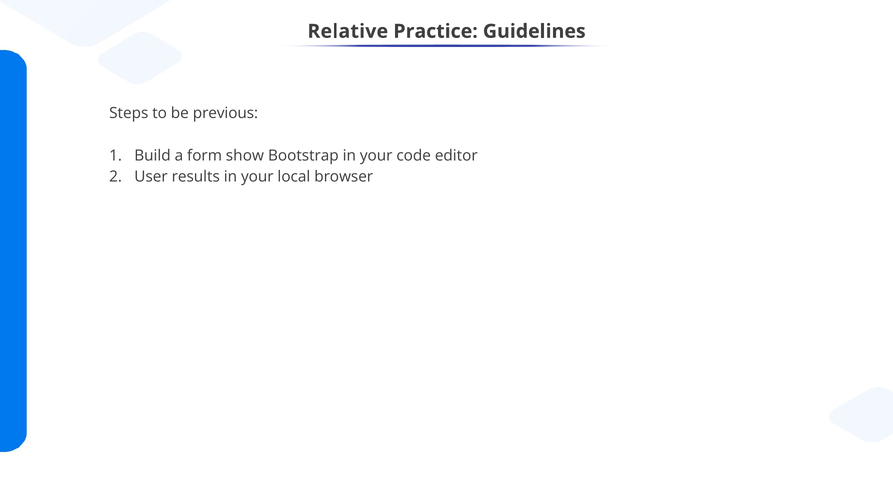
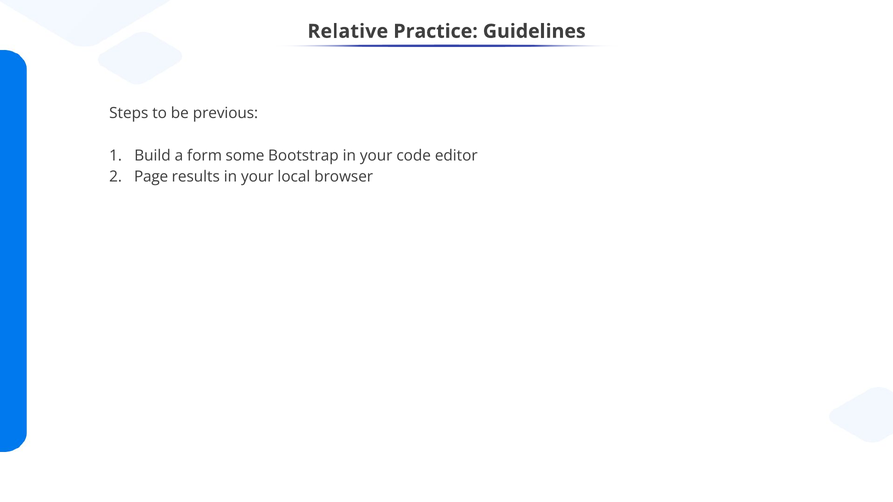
show: show -> some
User: User -> Page
